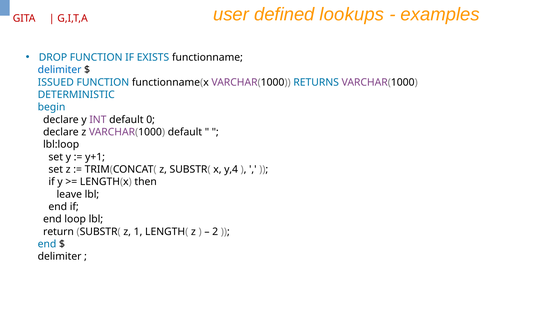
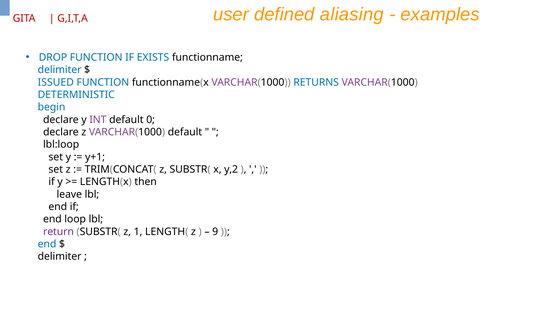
lookups: lookups -> aliasing
y,4: y,4 -> y,2
return colour: black -> purple
2: 2 -> 9
